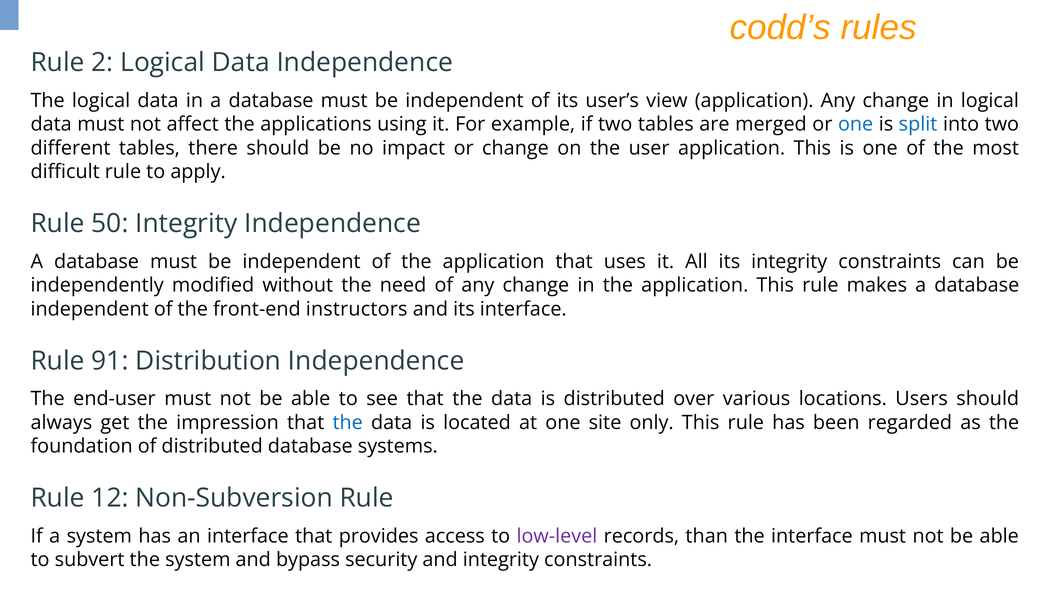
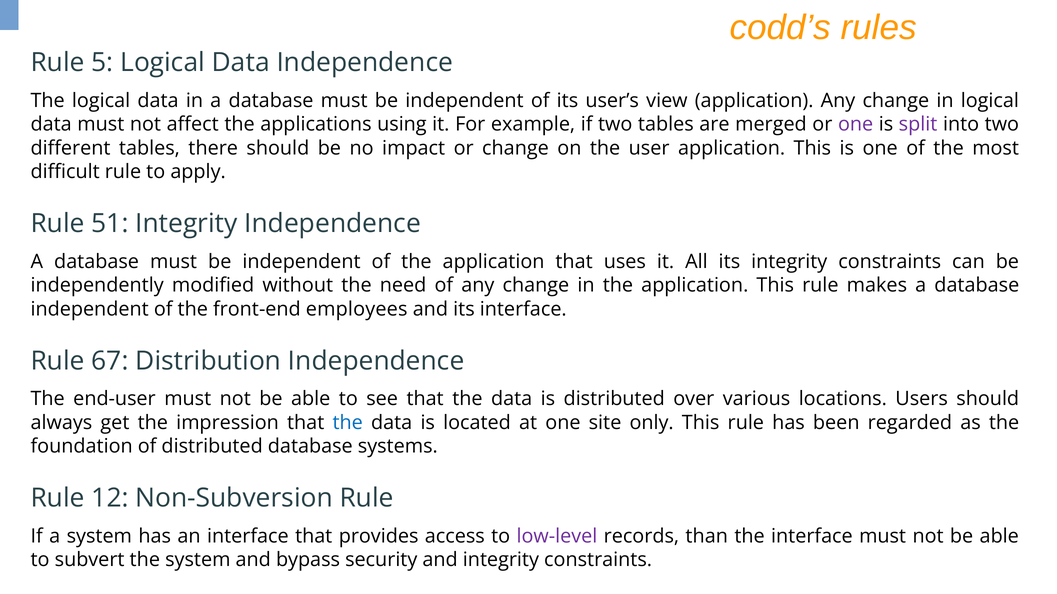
2: 2 -> 5
one at (856, 124) colour: blue -> purple
split colour: blue -> purple
50: 50 -> 51
instructors: instructors -> employees
91: 91 -> 67
